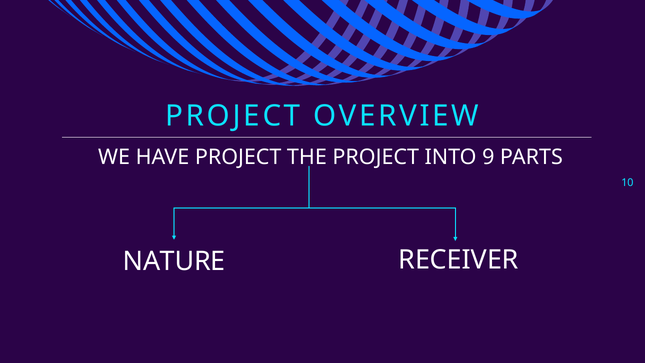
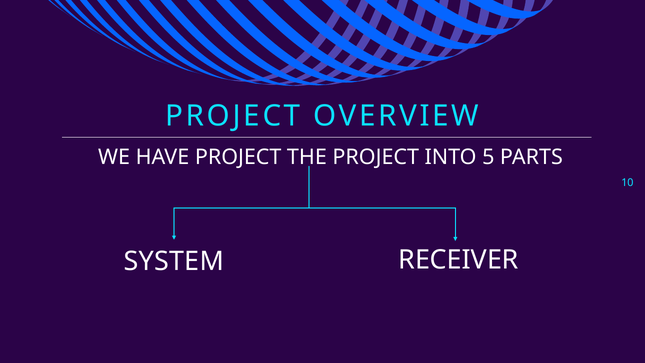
9: 9 -> 5
NATURE: NATURE -> SYSTEM
